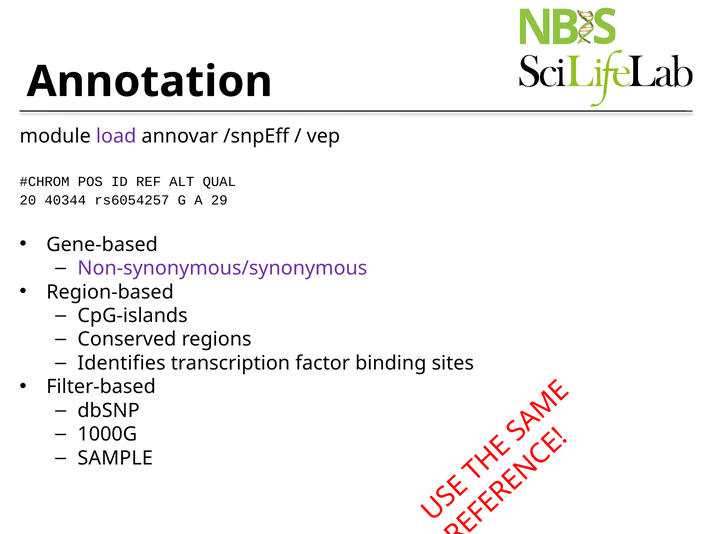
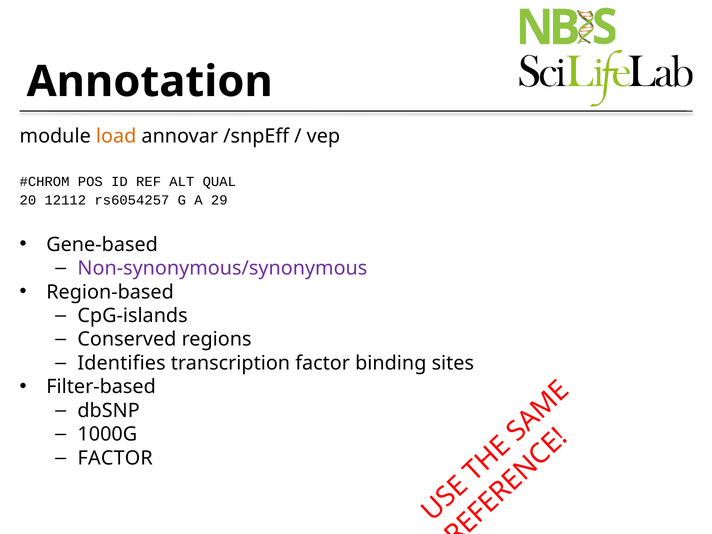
load colour: purple -> orange
40344: 40344 -> 12112
SAMPLE at (115, 458): SAMPLE -> FACTOR
